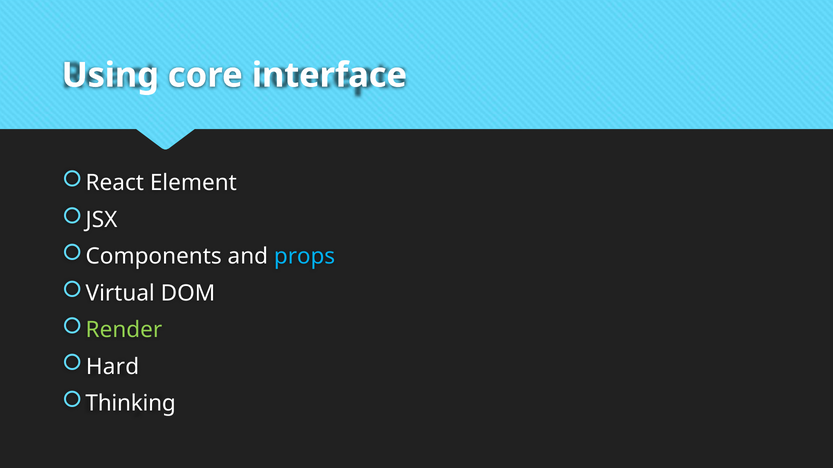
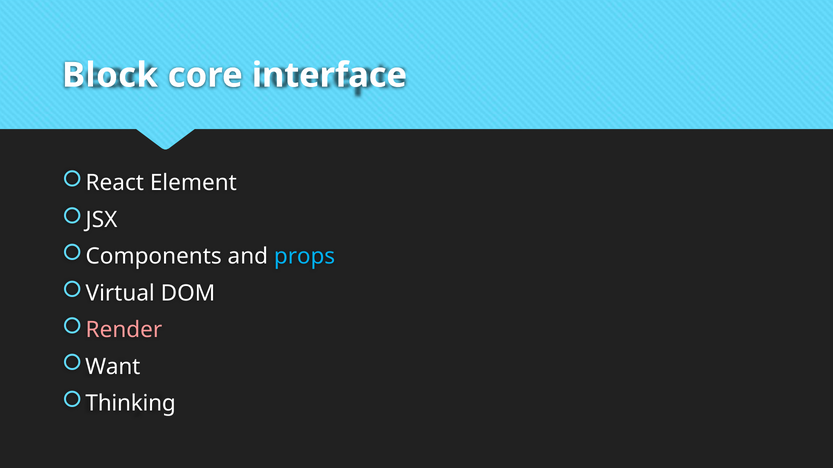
Using: Using -> Block
Render colour: light green -> pink
Hard: Hard -> Want
